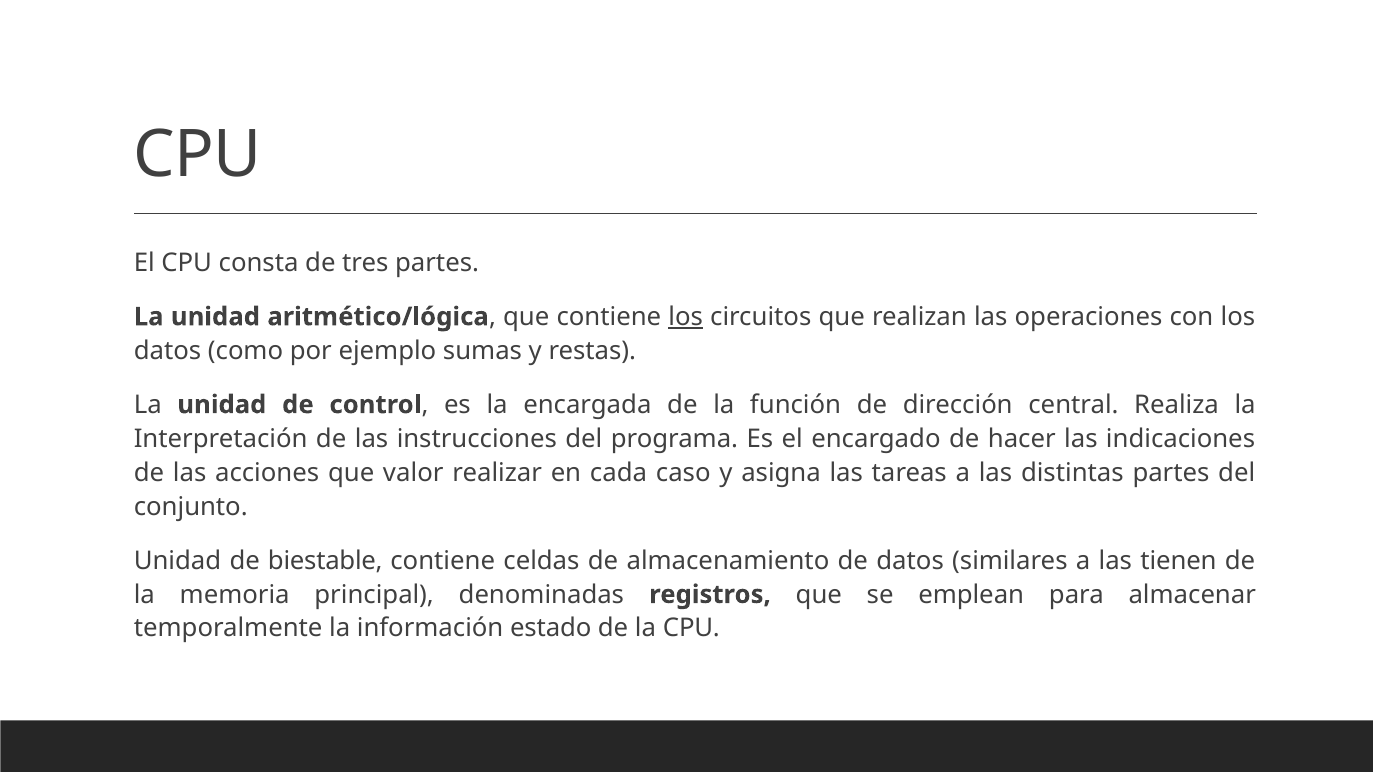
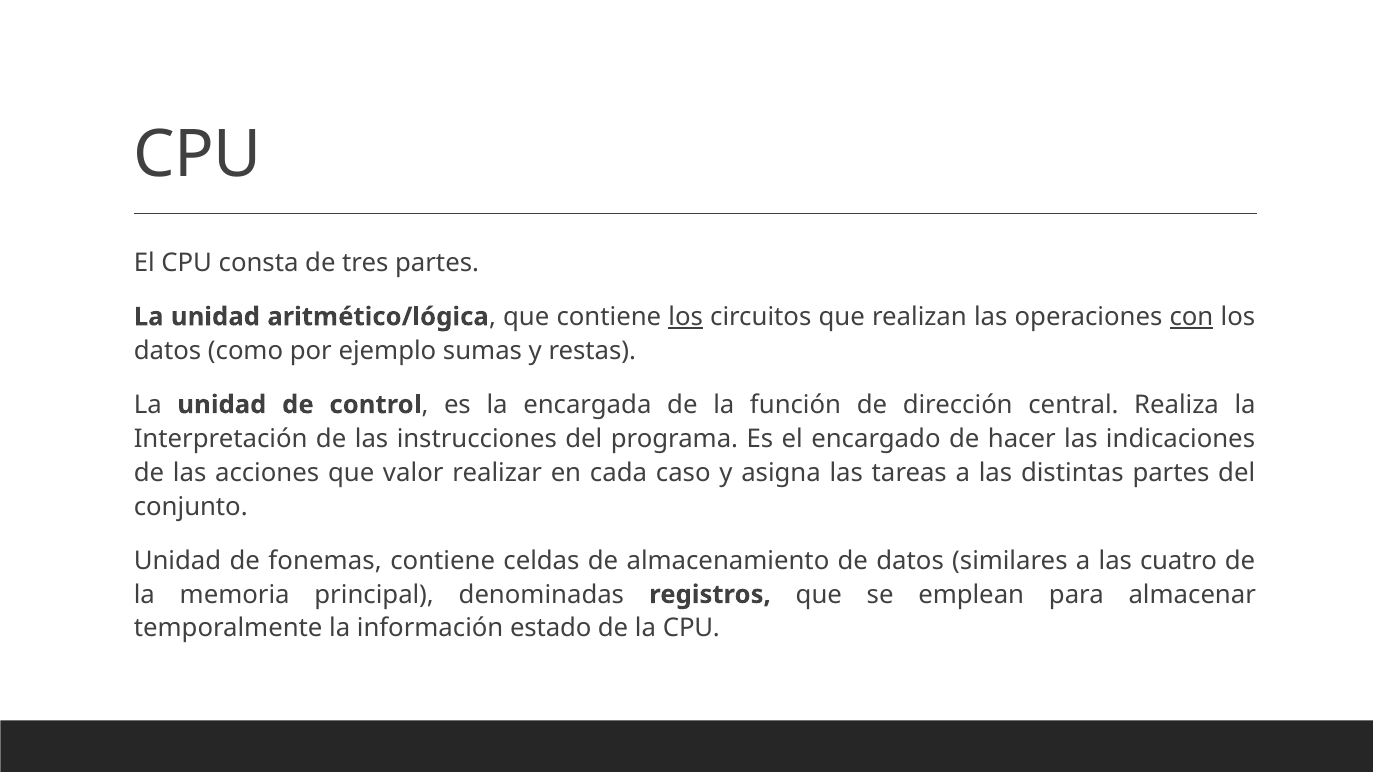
con underline: none -> present
biestable: biestable -> fonemas
tienen: tienen -> cuatro
